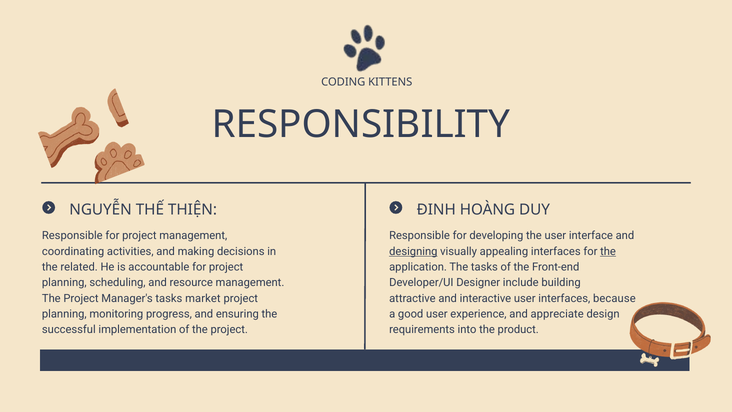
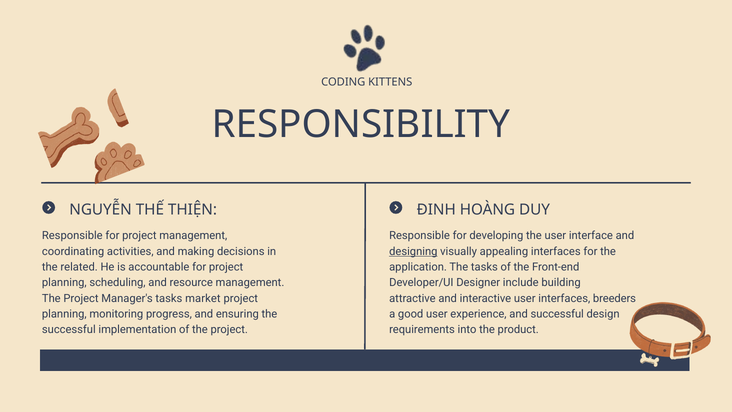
the at (608, 251) underline: present -> none
because: because -> breeders
and appreciate: appreciate -> successful
